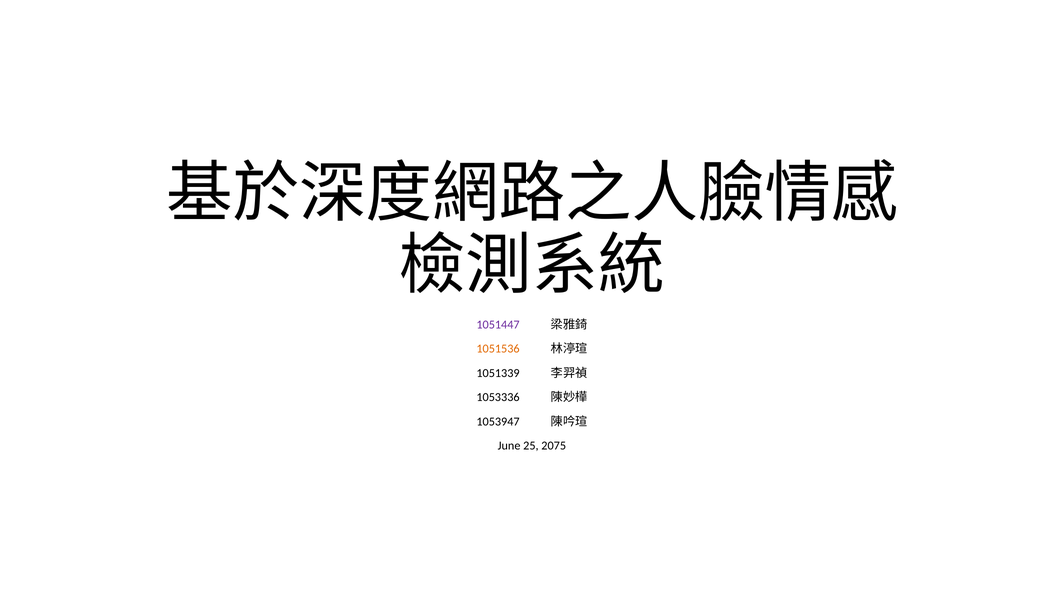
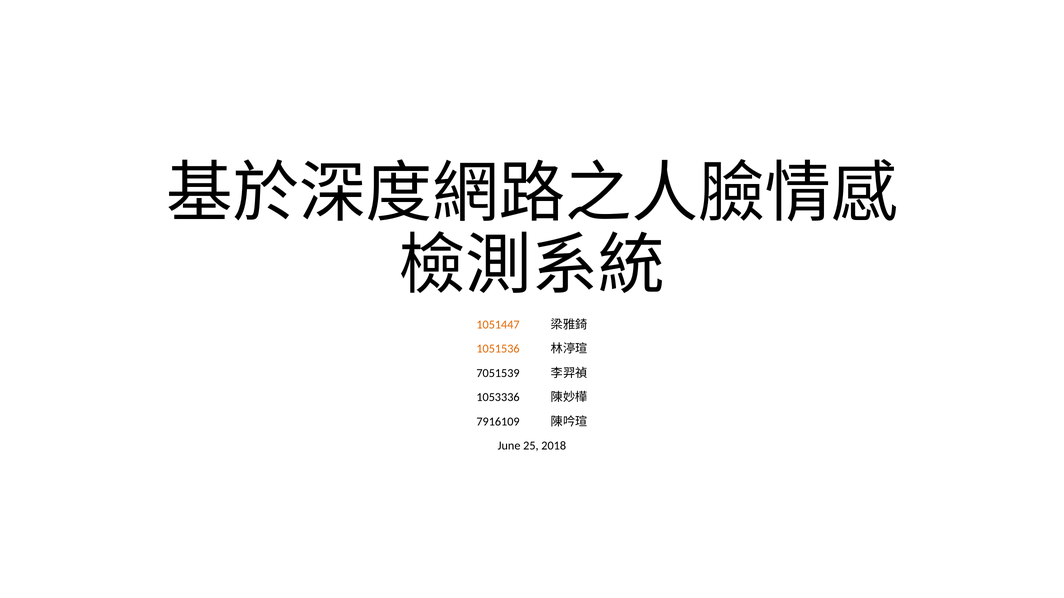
1051447 colour: purple -> orange
1051339: 1051339 -> 7051539
1053947: 1053947 -> 7916109
2075: 2075 -> 2018
